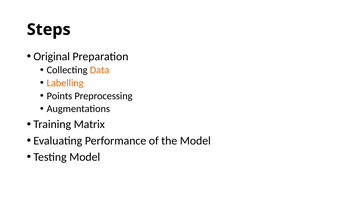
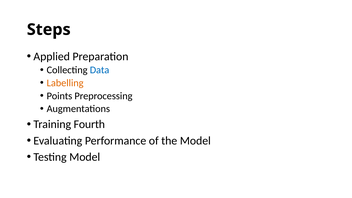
Original: Original -> Applied
Data colour: orange -> blue
Matrix: Matrix -> Fourth
